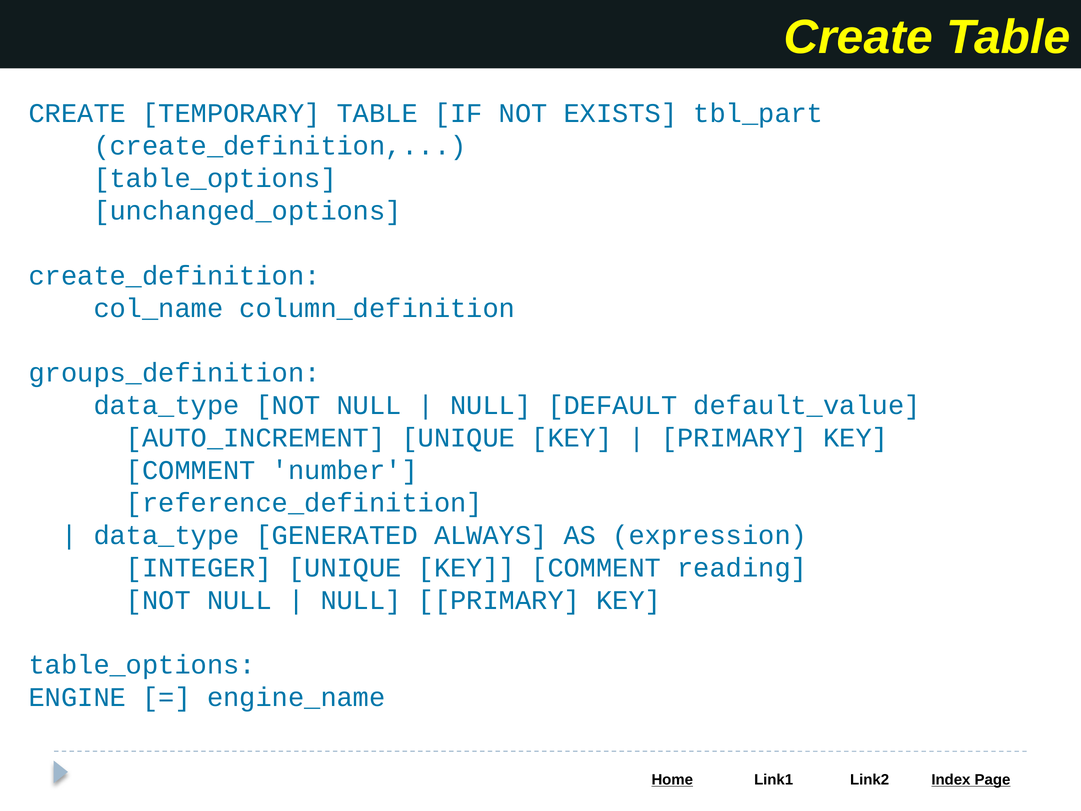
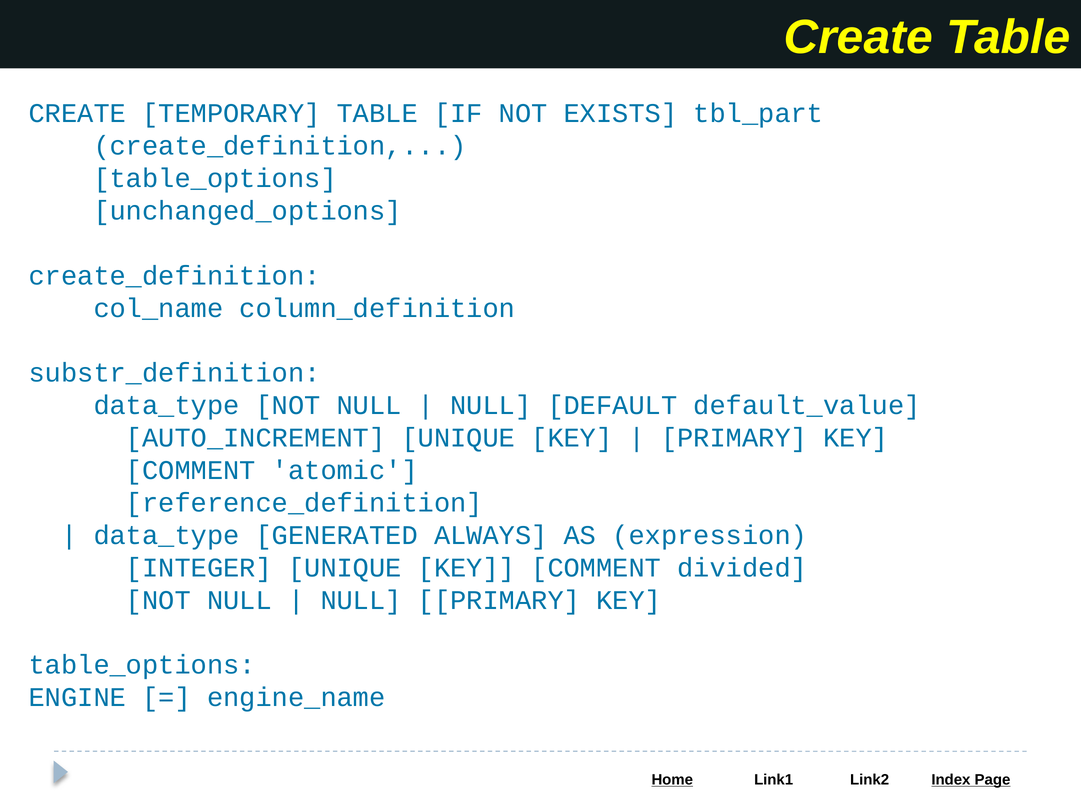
groups_definition: groups_definition -> substr_definition
number: number -> atomic
reading: reading -> divided
